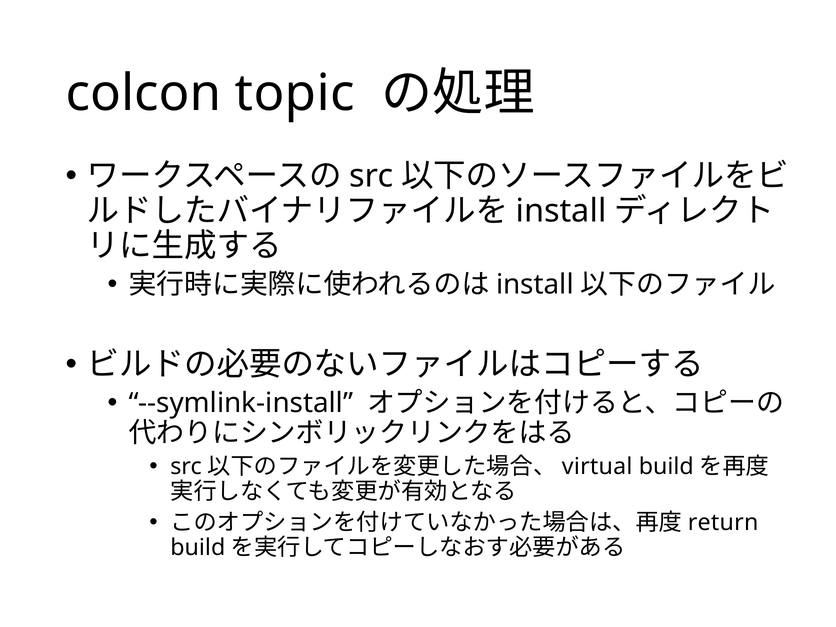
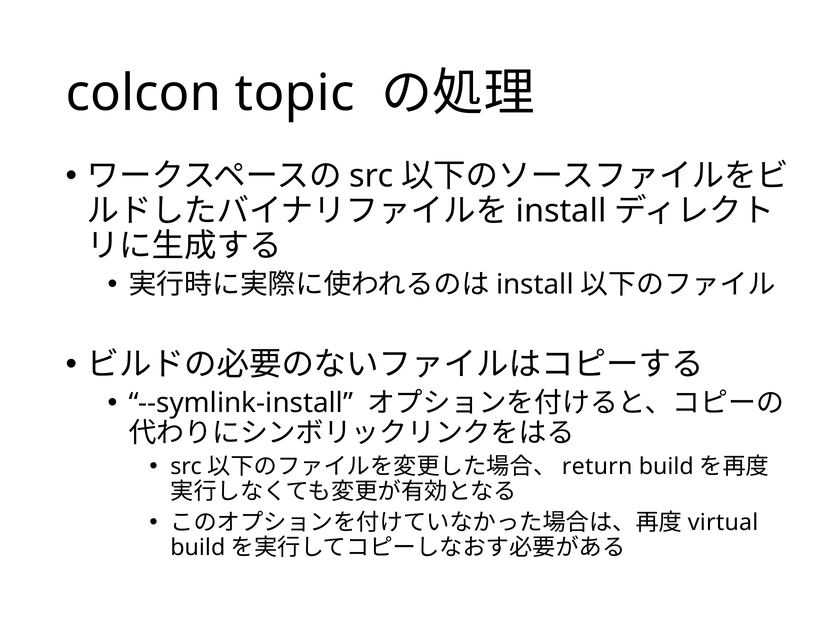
virtual: virtual -> return
return: return -> virtual
